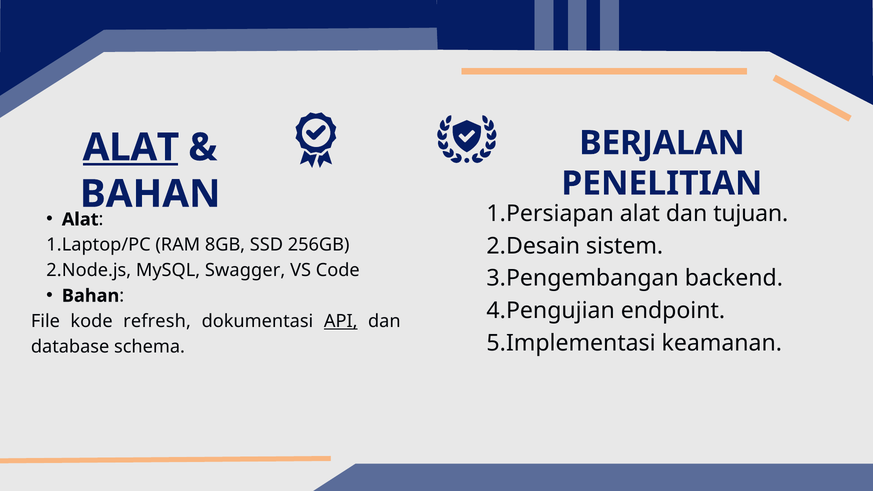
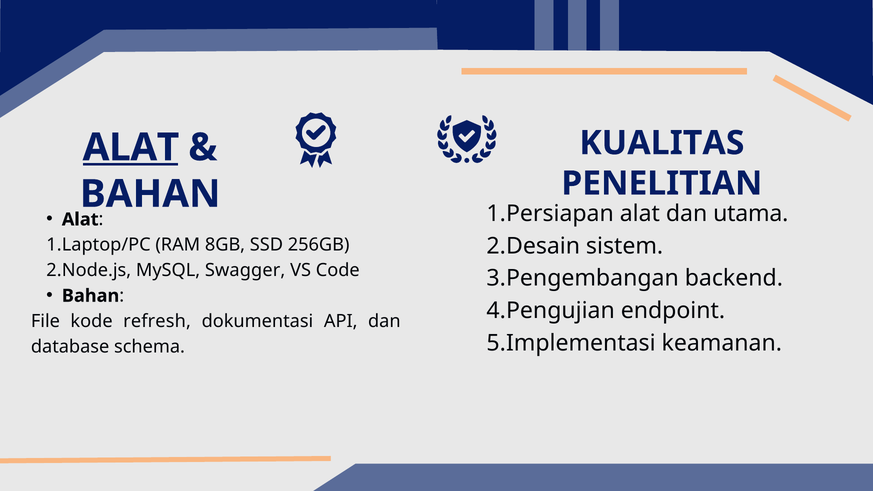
BERJALAN: BERJALAN -> KUALITAS
tujuan: tujuan -> utama
API underline: present -> none
